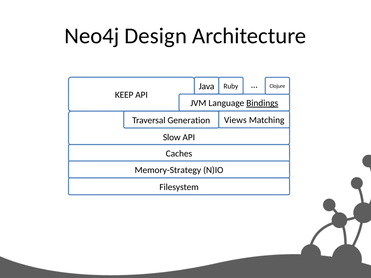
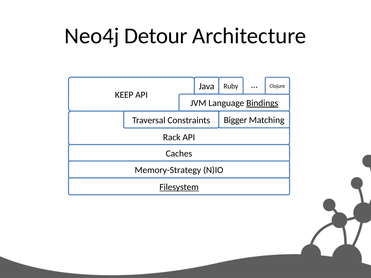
Design: Design -> Detour
Views: Views -> Bigger
Generation: Generation -> Constraints
Slow: Slow -> Rack
Filesystem underline: none -> present
